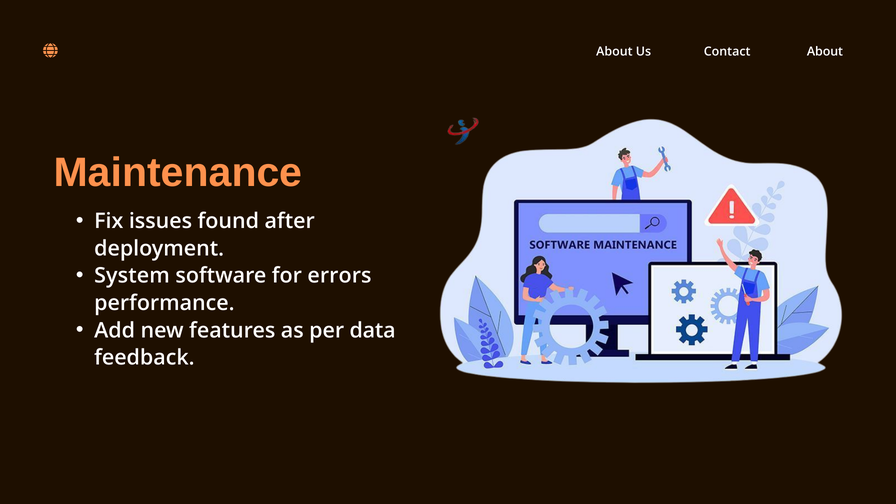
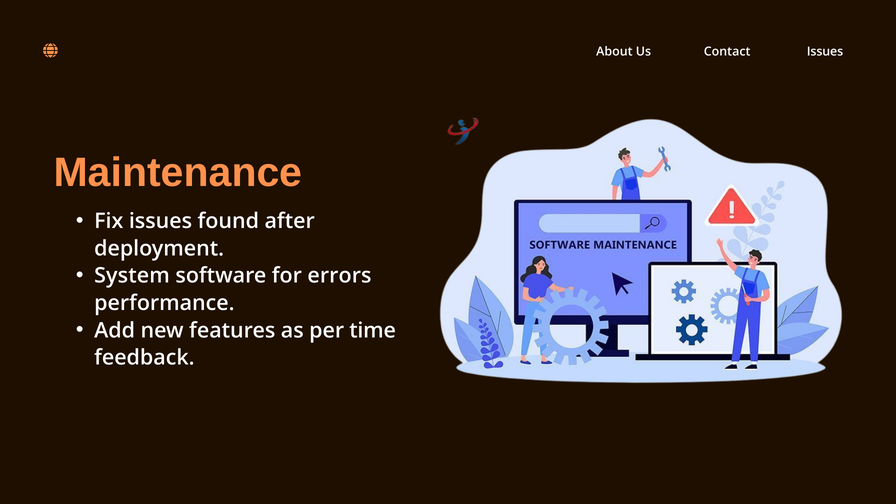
About at (825, 51): About -> Issues
data: data -> time
